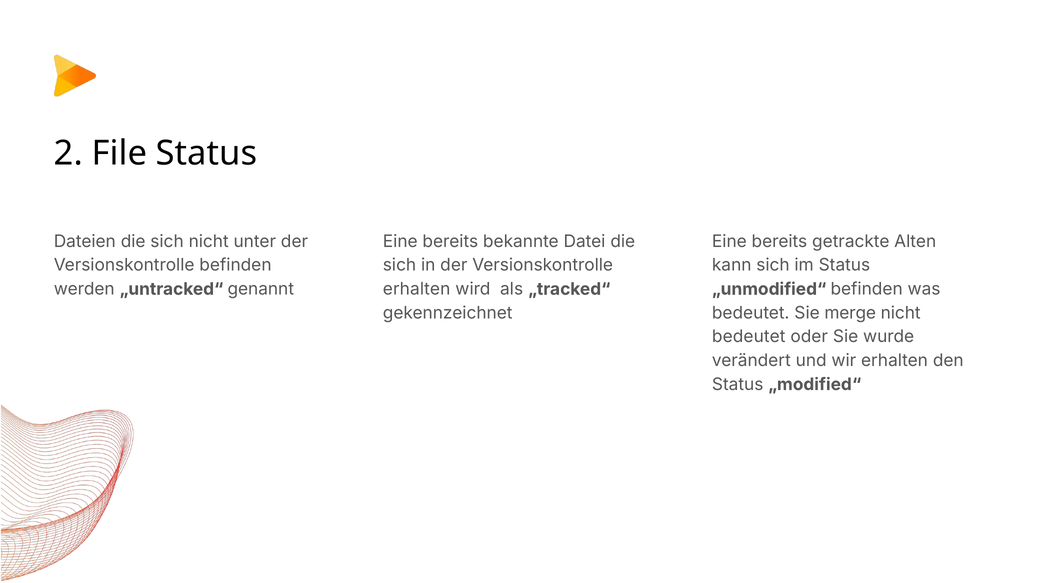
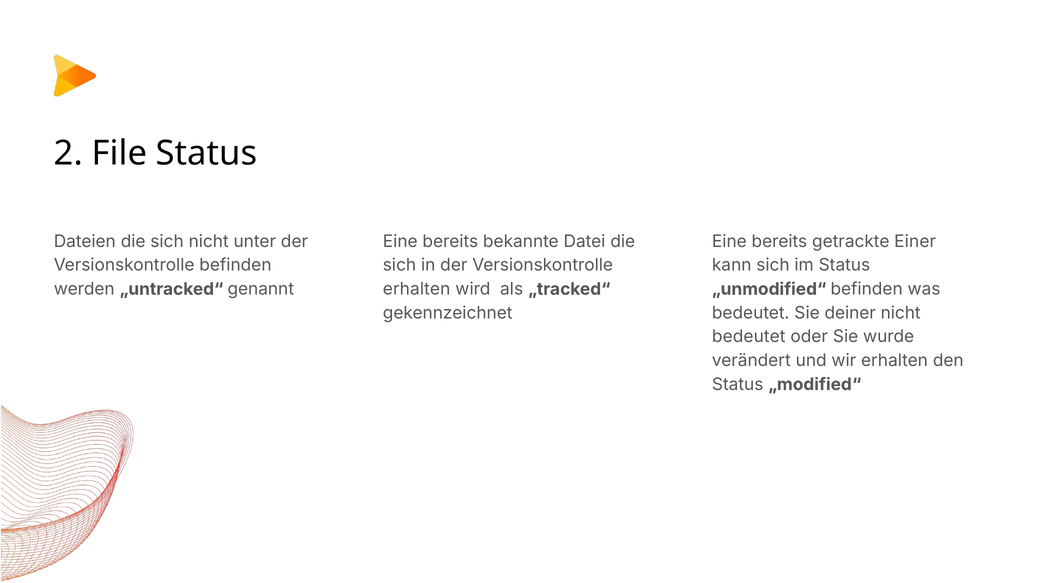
Alten: Alten -> Einer
merge: merge -> deiner
